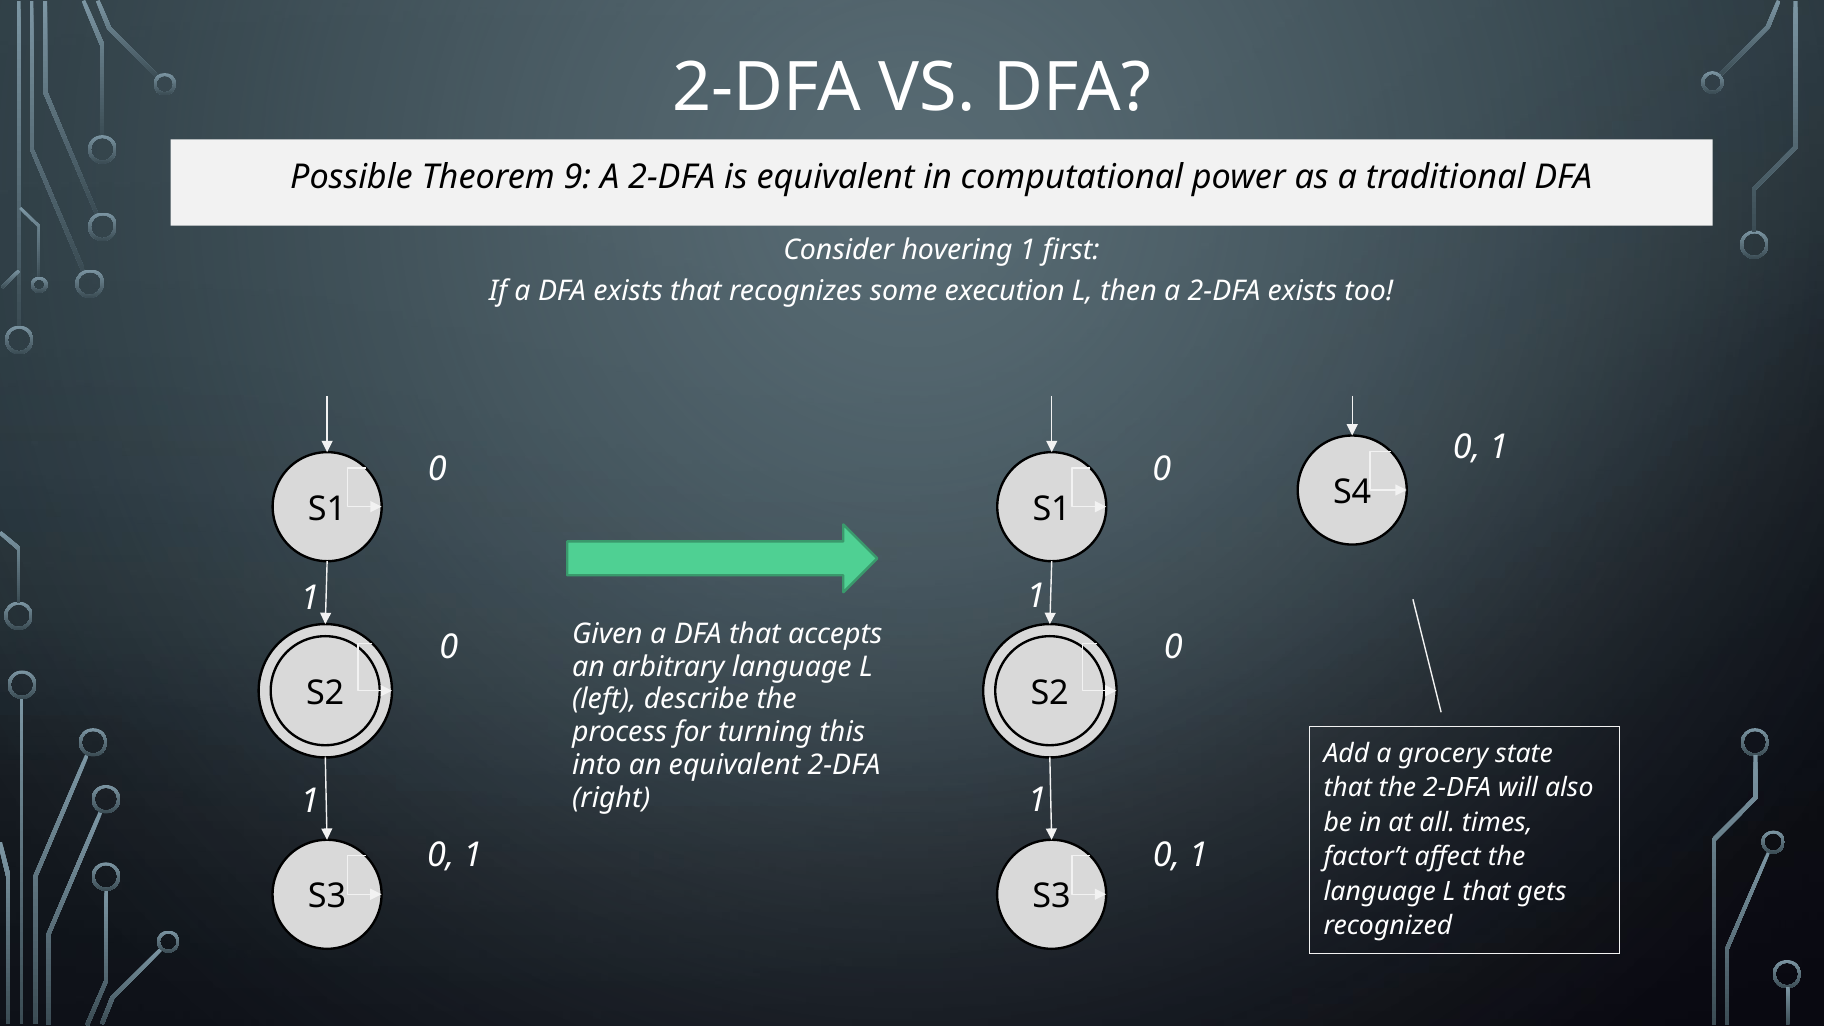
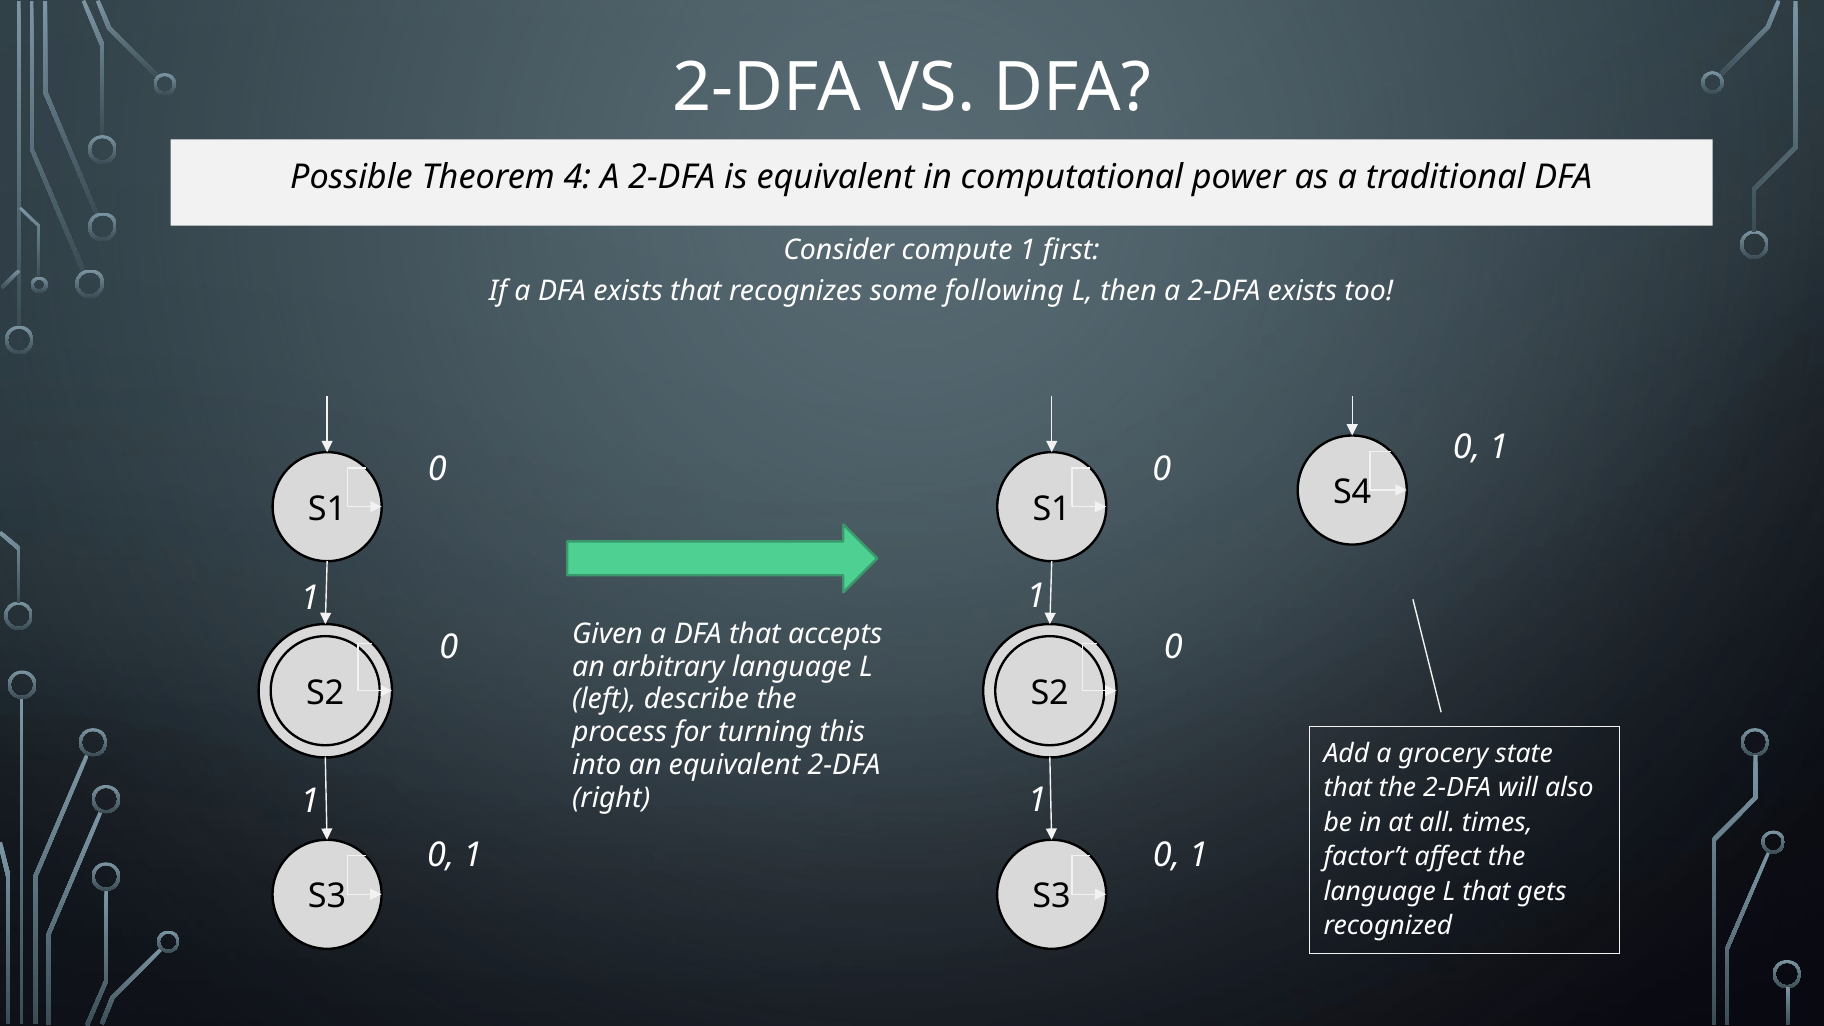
9: 9 -> 4
hovering: hovering -> compute
execution: execution -> following
